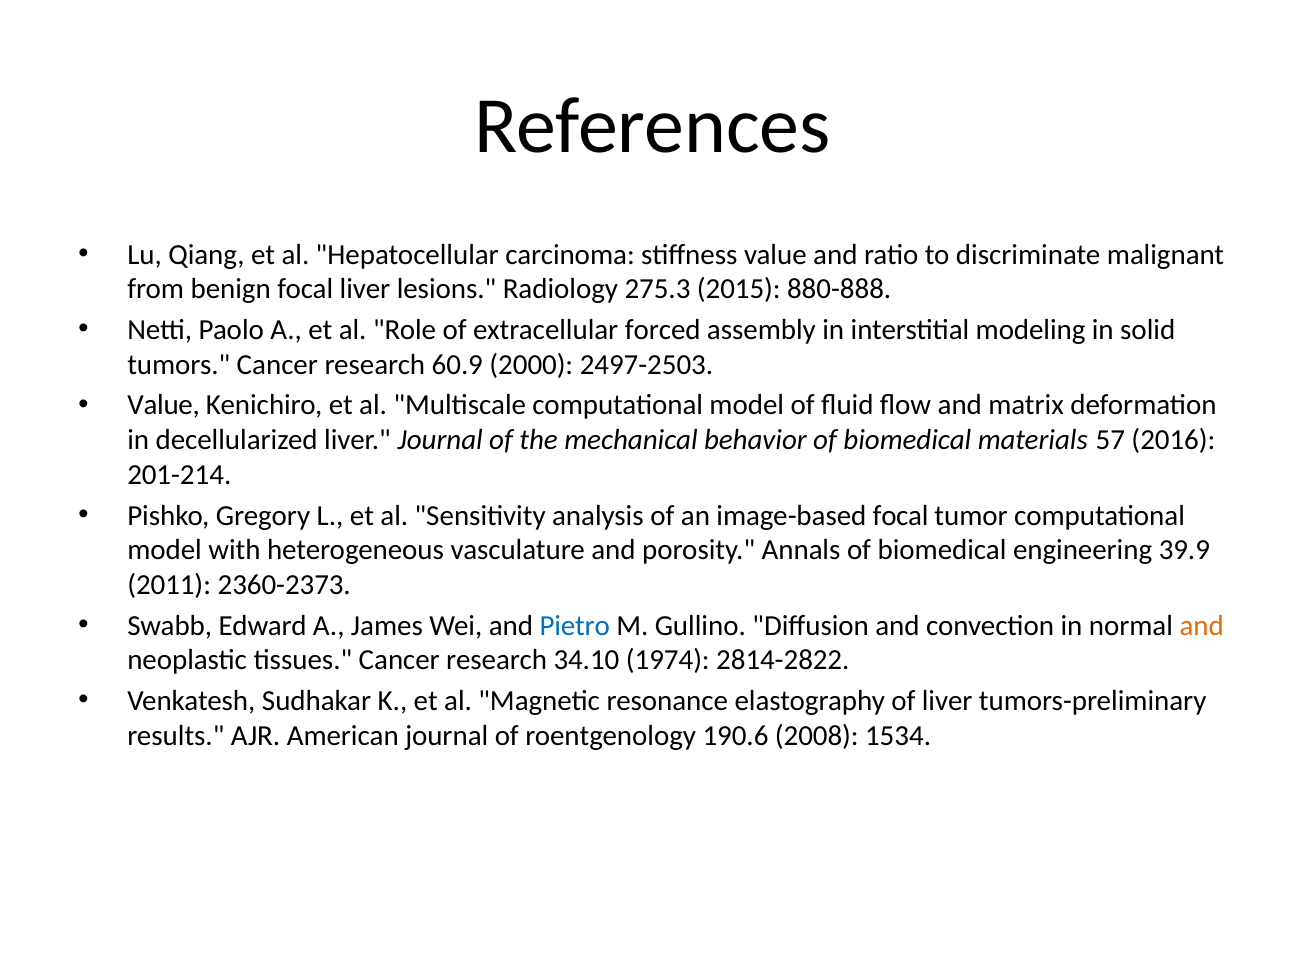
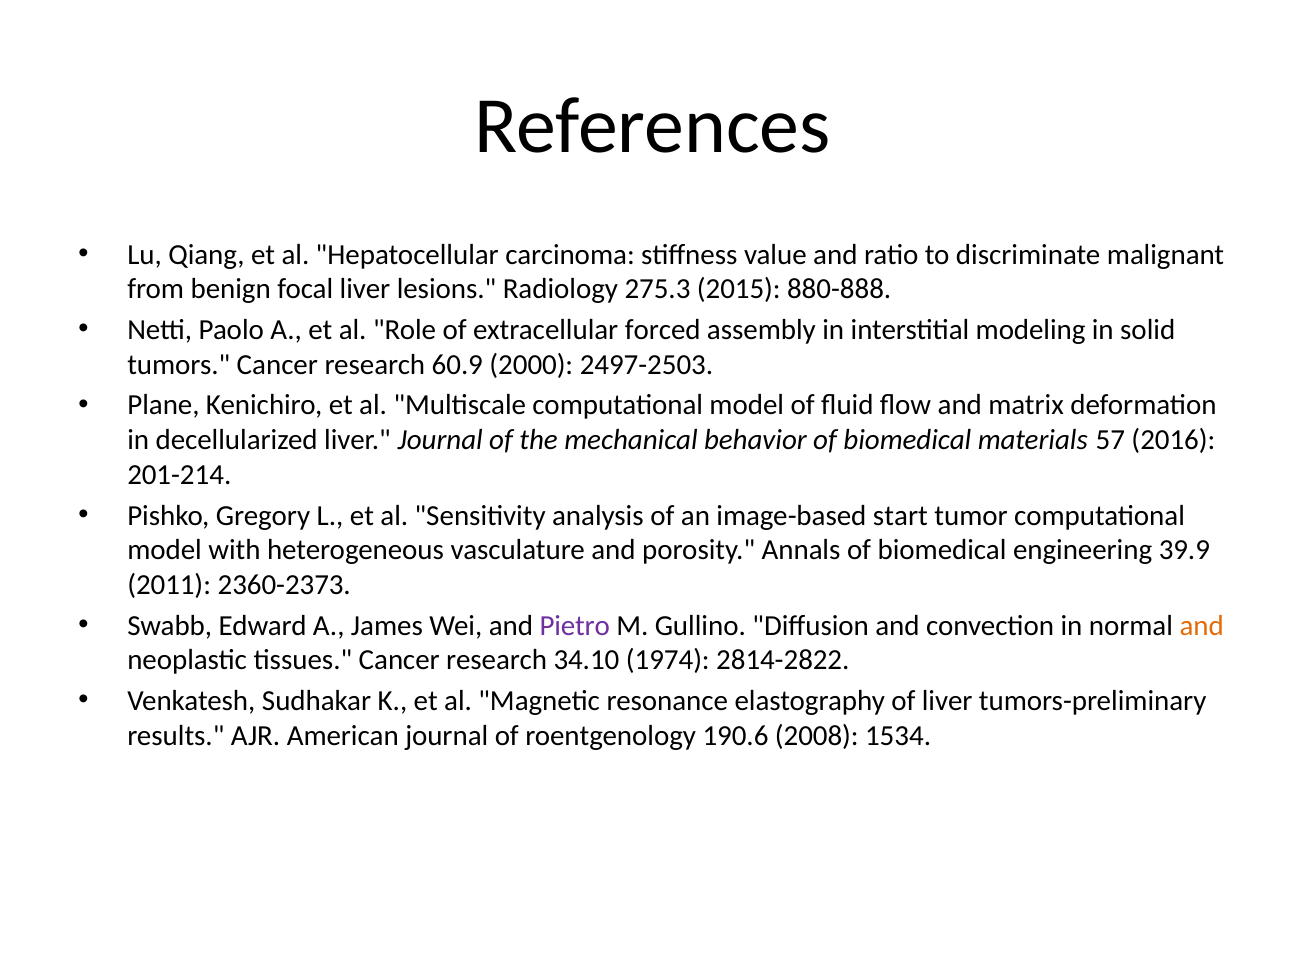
Value at (164, 405): Value -> Plane
image-based focal: focal -> start
Pietro colour: blue -> purple
